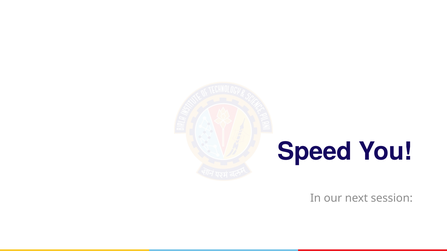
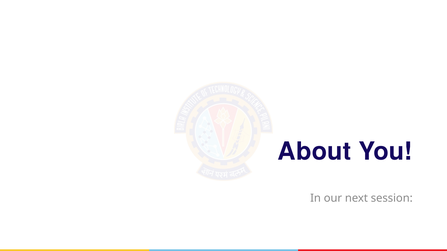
Speed: Speed -> About
